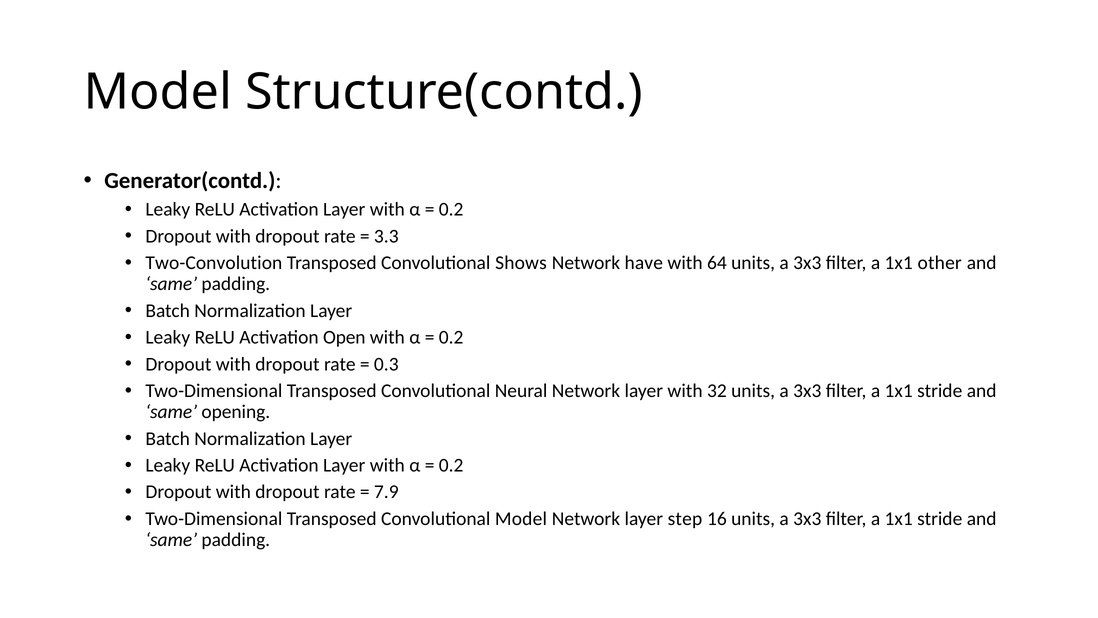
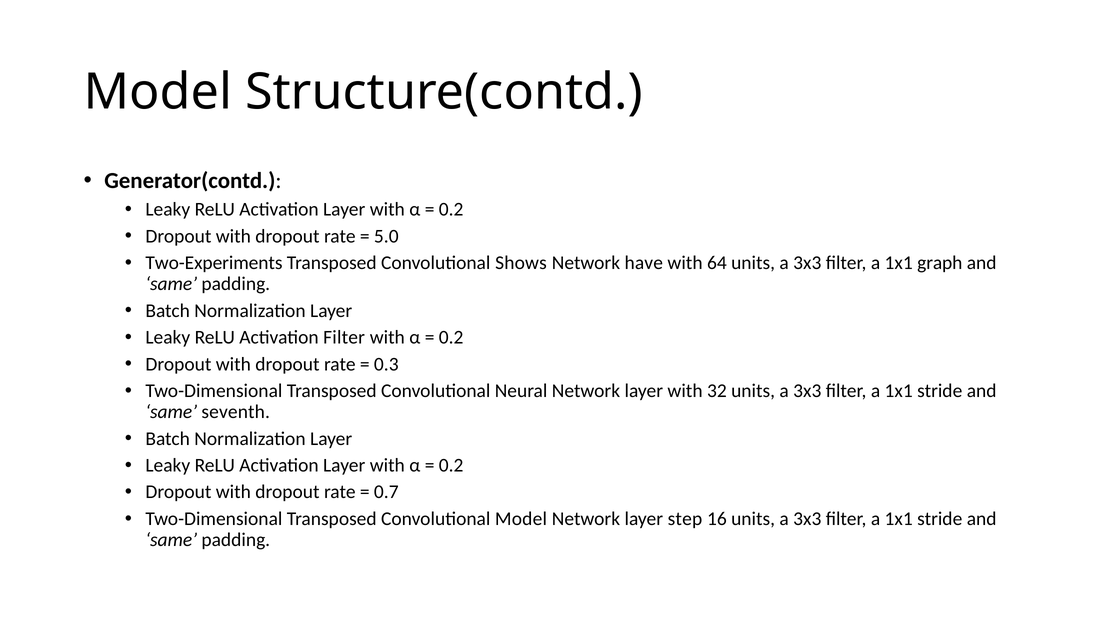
3.3: 3.3 -> 5.0
Two-Convolution: Two-Convolution -> Two-Experiments
other: other -> graph
Activation Open: Open -> Filter
opening: opening -> seventh
7.9: 7.9 -> 0.7
